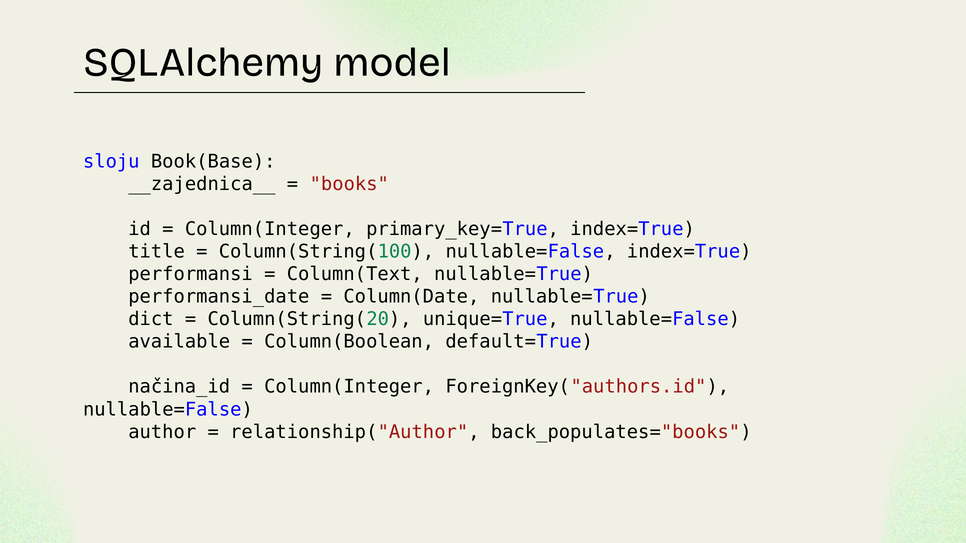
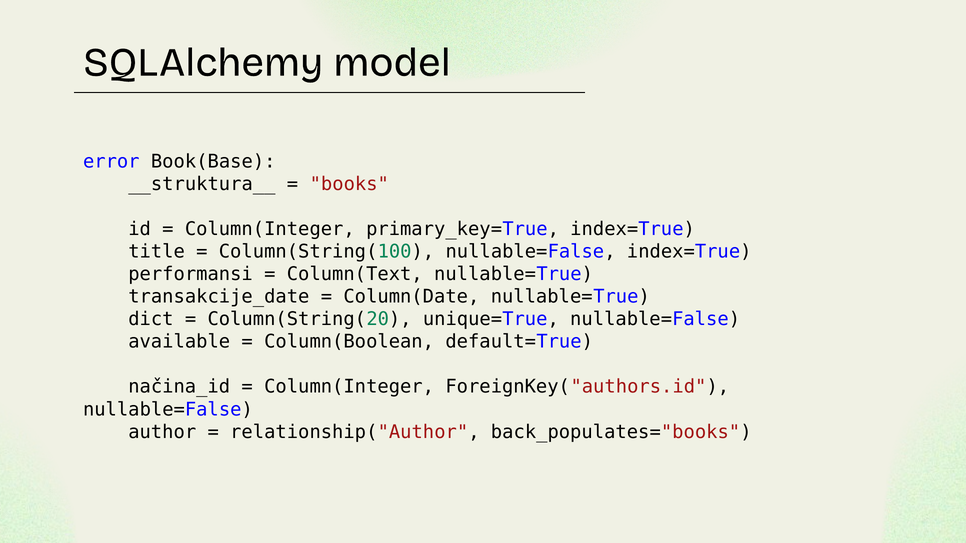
sloju: sloju -> error
__zajednica__: __zajednica__ -> __struktura__
performansi_date: performansi_date -> transakcije_date
